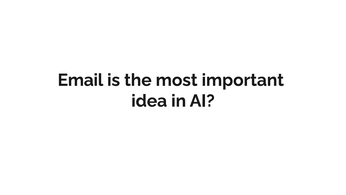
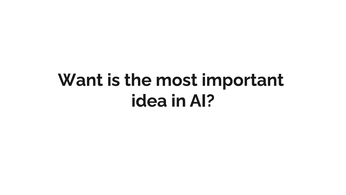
Email: Email -> Want
